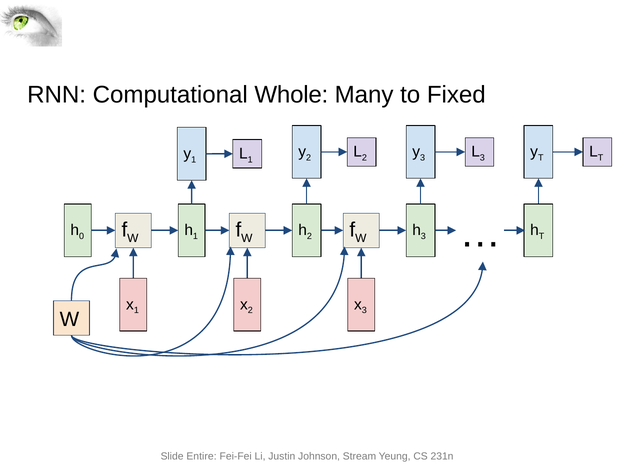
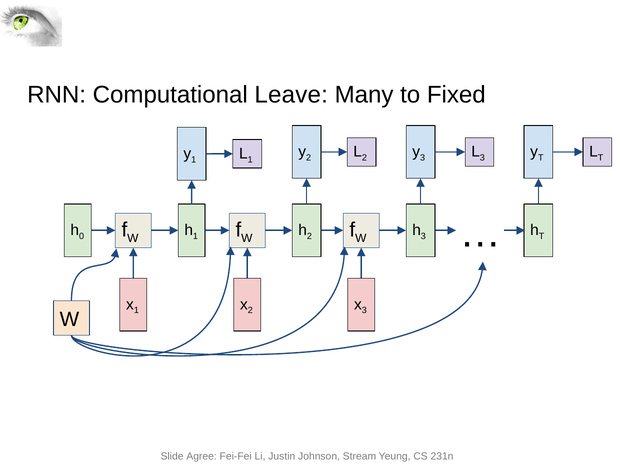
Whole: Whole -> Leave
Entire: Entire -> Agree
